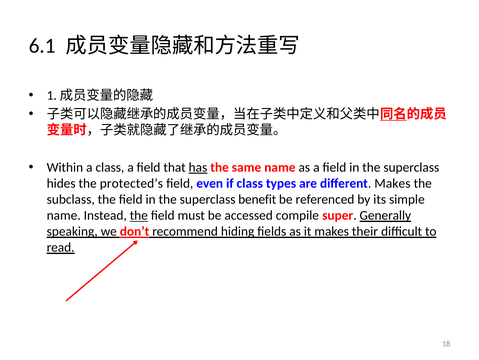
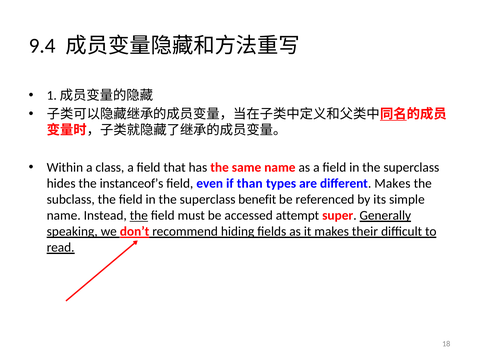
6.1: 6.1 -> 9.4
has underline: present -> none
protected’s: protected’s -> instanceof’s
if class: class -> than
compile: compile -> attempt
